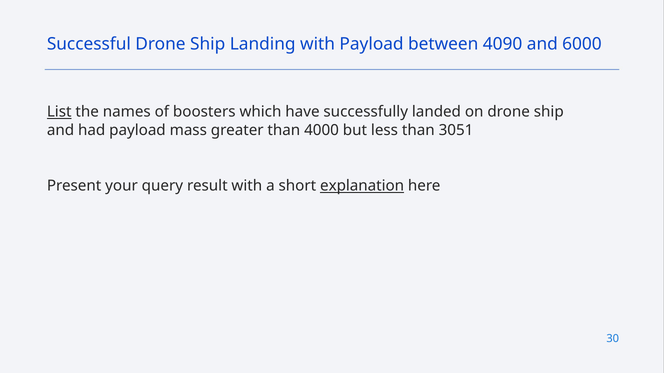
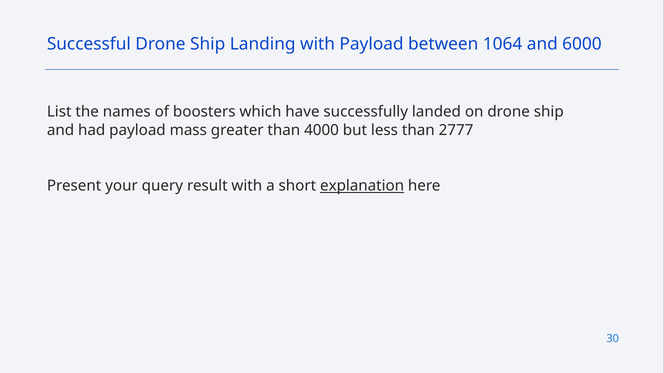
4090: 4090 -> 1064
List underline: present -> none
3051: 3051 -> 2777
